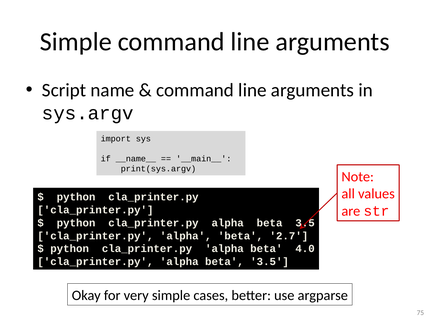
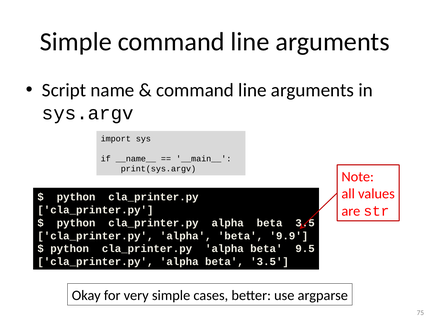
2.7: 2.7 -> 9.9
4.0: 4.0 -> 9.5
